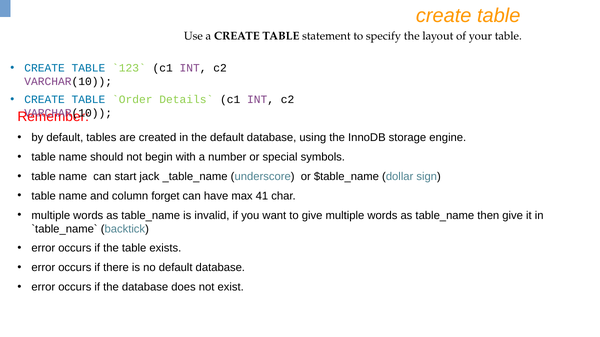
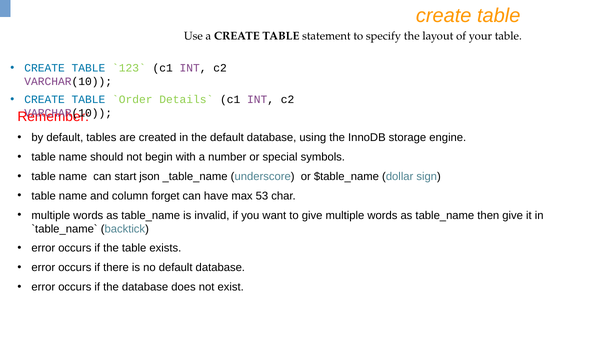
jack: jack -> json
41: 41 -> 53
